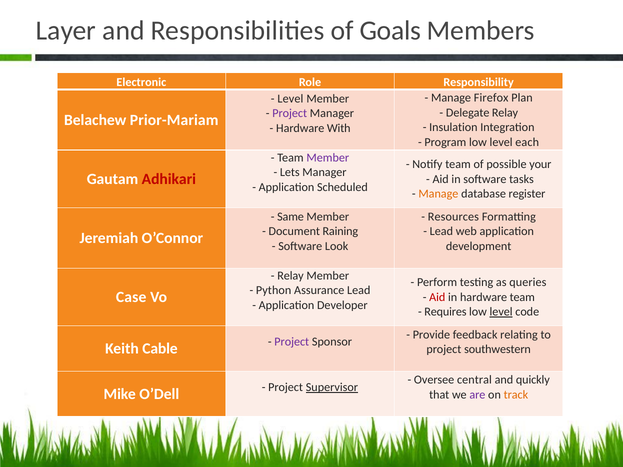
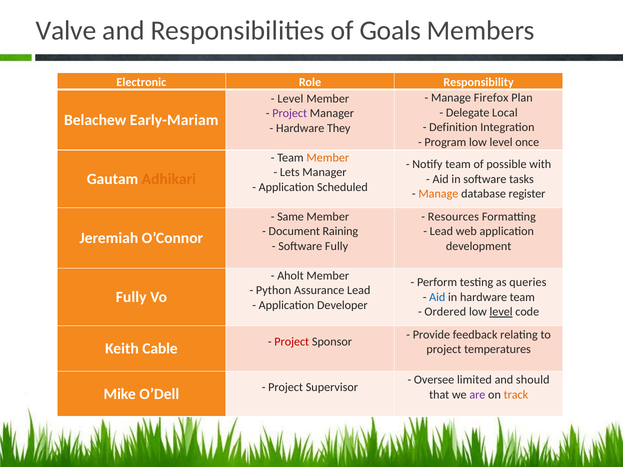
Layer: Layer -> Valve
Delegate Relay: Relay -> Local
Prior-Mariam: Prior-Mariam -> Early-Mariam
Insulation: Insulation -> Definition
With: With -> They
each: each -> once
Member at (328, 158) colour: purple -> orange
your: your -> with
Adhikari colour: red -> orange
Software Look: Look -> Fully
Relay at (290, 276): Relay -> Aholt
Case at (131, 297): Case -> Fully
Aid at (437, 297) colour: red -> blue
Requires: Requires -> Ordered
Project at (292, 342) colour: purple -> red
southwestern: southwestern -> temperatures
central: central -> limited
quickly: quickly -> should
Supervisor underline: present -> none
